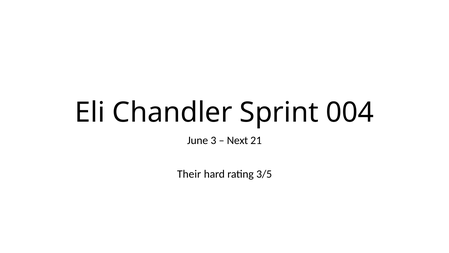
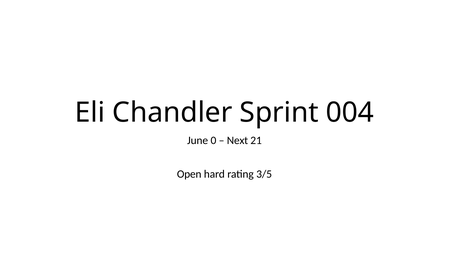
3: 3 -> 0
Their: Their -> Open
